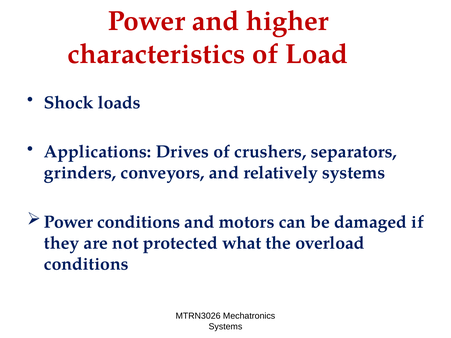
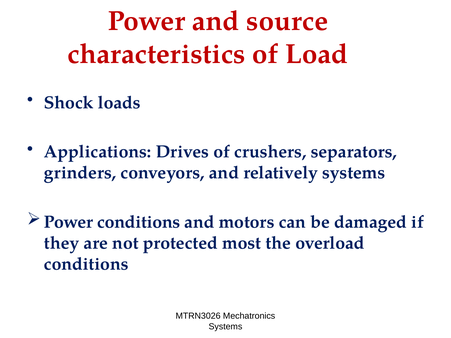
higher: higher -> source
what: what -> most
